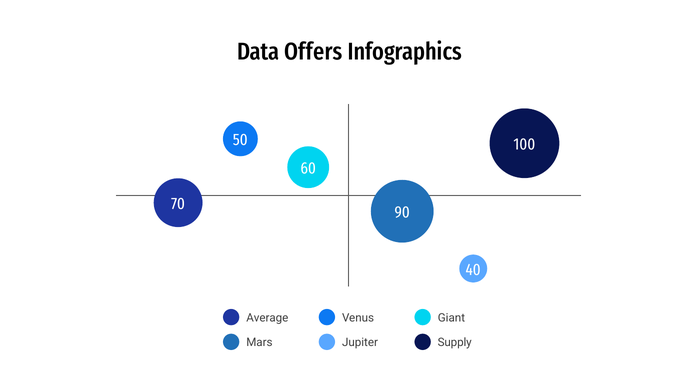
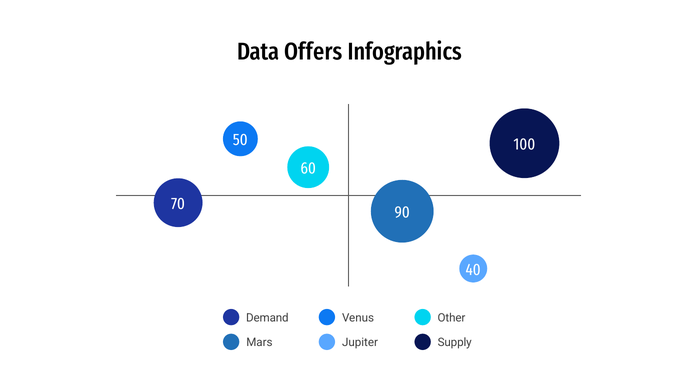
Average: Average -> Demand
Giant: Giant -> Other
